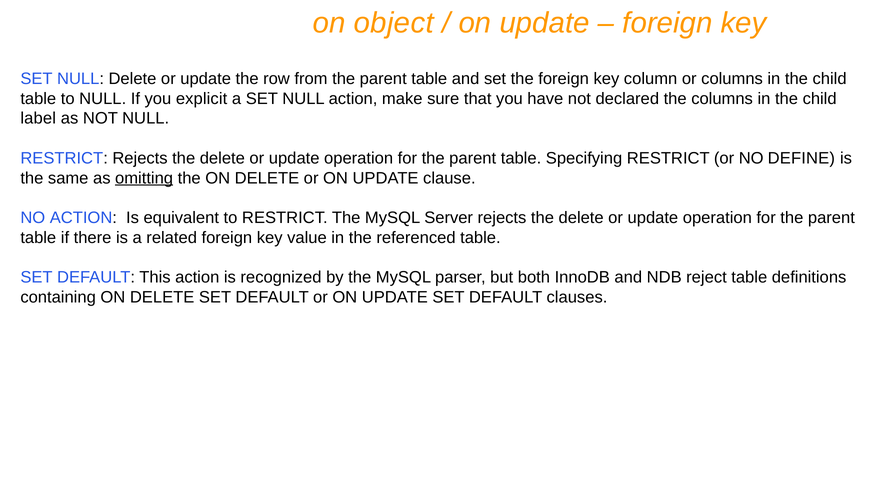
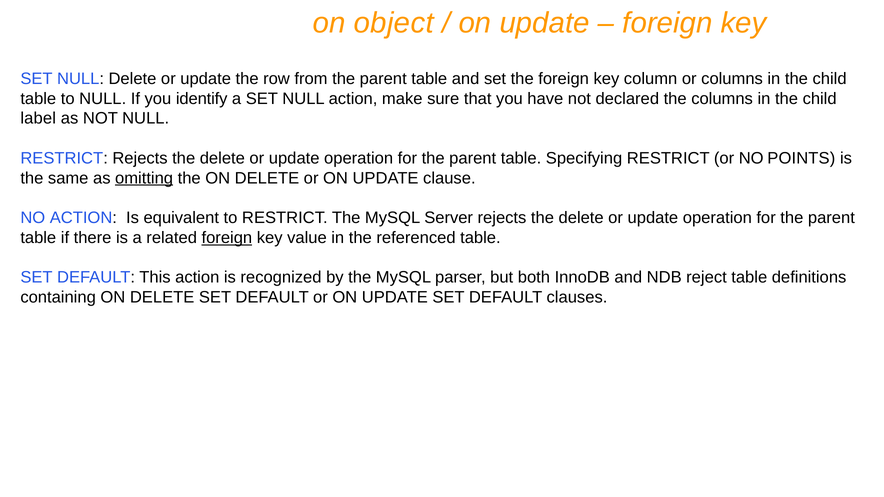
explicit: explicit -> identify
DEFINE: DEFINE -> POINTS
foreign at (227, 238) underline: none -> present
